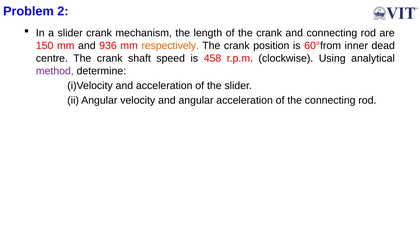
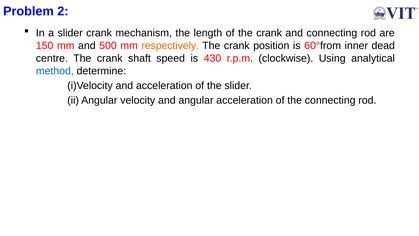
936: 936 -> 500
458: 458 -> 430
method colour: purple -> blue
